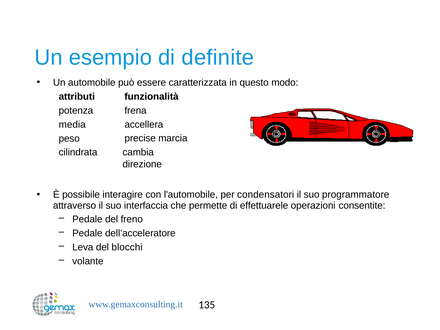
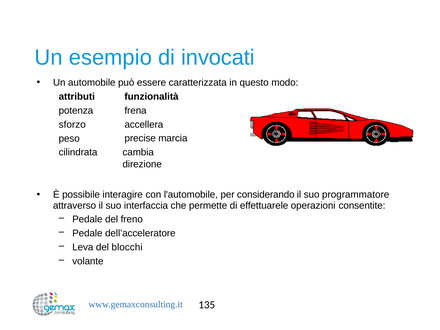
definite: definite -> invocati
media: media -> sforzo
condensatori: condensatori -> considerando
